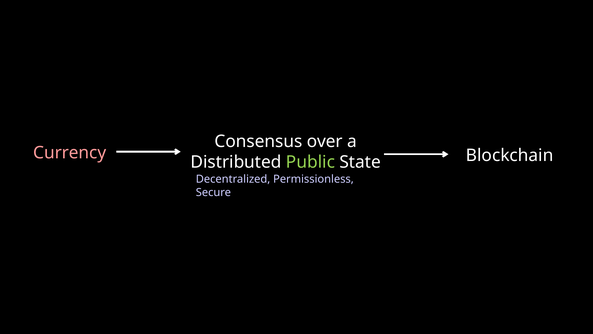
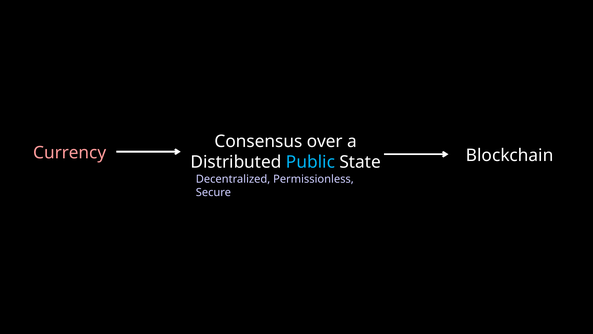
Public colour: light green -> light blue
